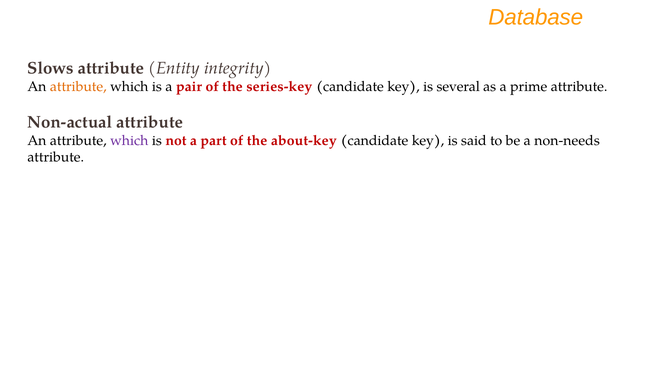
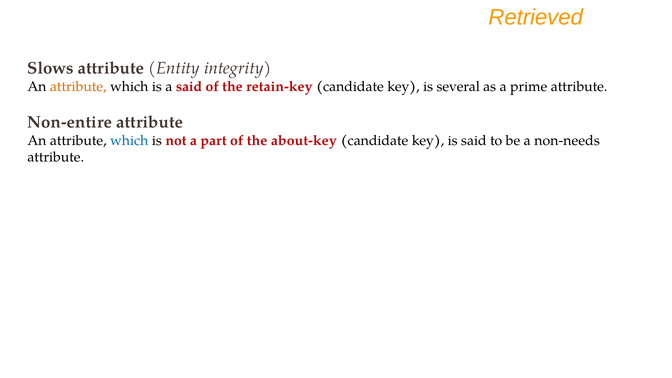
Database: Database -> Retrieved
a pair: pair -> said
series-key: series-key -> retain-key
Non-actual: Non-actual -> Non-entire
which at (129, 140) colour: purple -> blue
